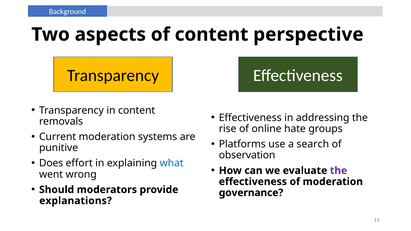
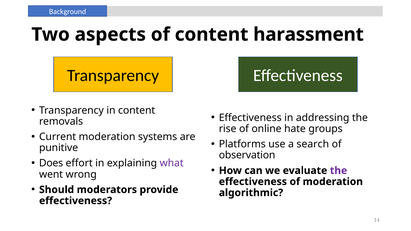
perspective: perspective -> harassment
what colour: blue -> purple
governance: governance -> algorithmic
explanations at (76, 201): explanations -> effectiveness
